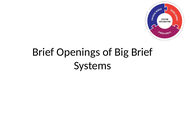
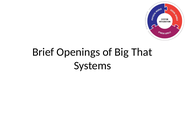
Big Brief: Brief -> That
